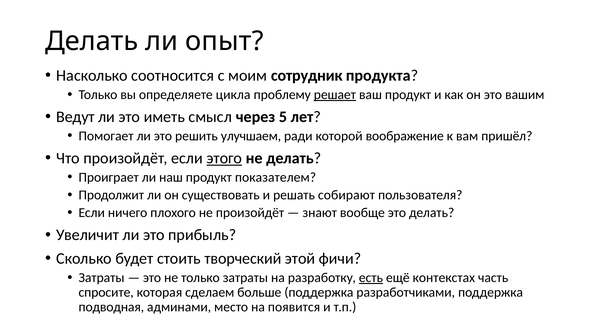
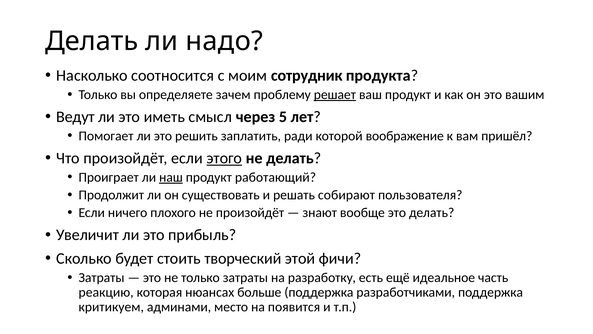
опыт: опыт -> надо
цикла: цикла -> зачем
улучшаем: улучшаем -> заплатить
наш underline: none -> present
показателем: показателем -> работающий
есть underline: present -> none
контекстах: контекстах -> идеальное
спросите: спросите -> реакцию
сделаем: сделаем -> нюансах
подводная: подводная -> критикуем
